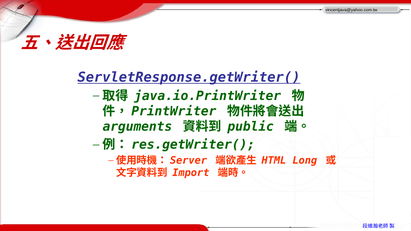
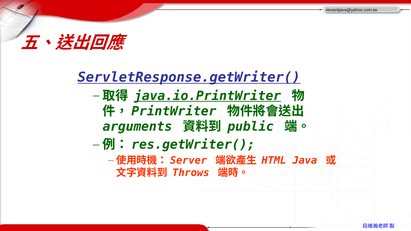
java.io.PrintWriter underline: none -> present
Long: Long -> Java
Import: Import -> Throws
